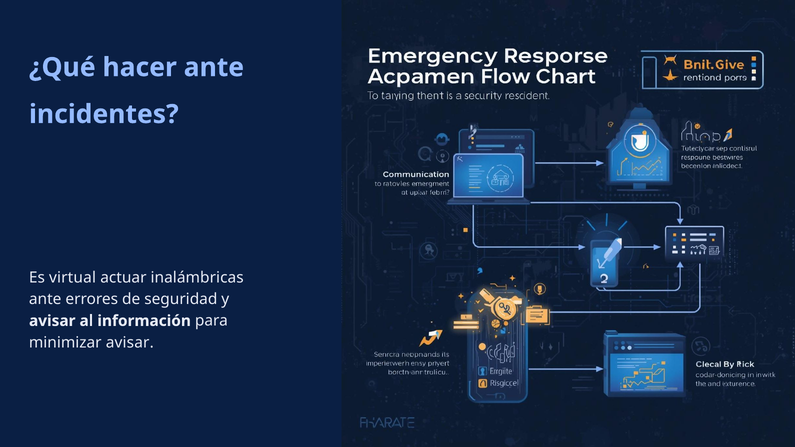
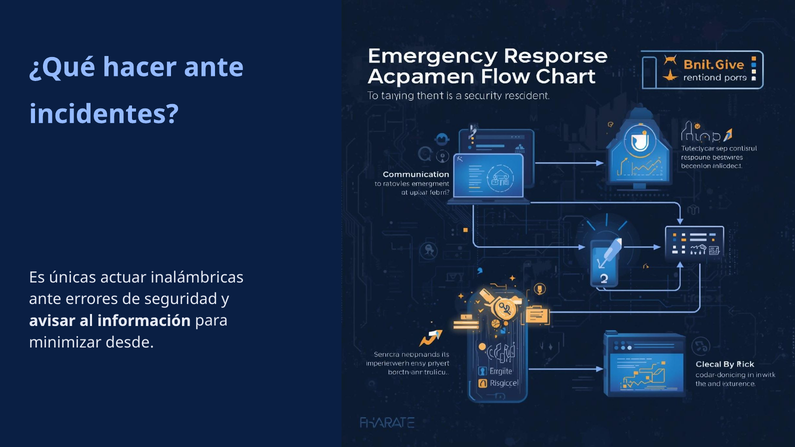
virtual: virtual -> únicas
minimizar avisar: avisar -> desde
